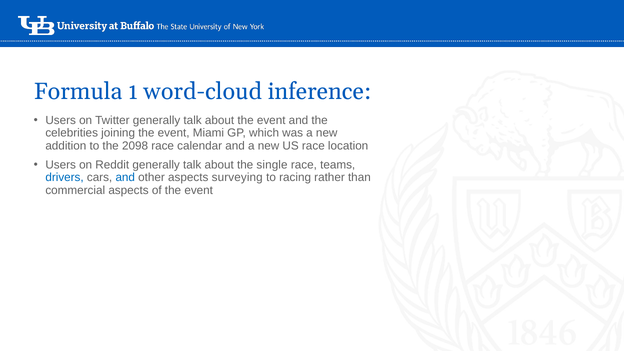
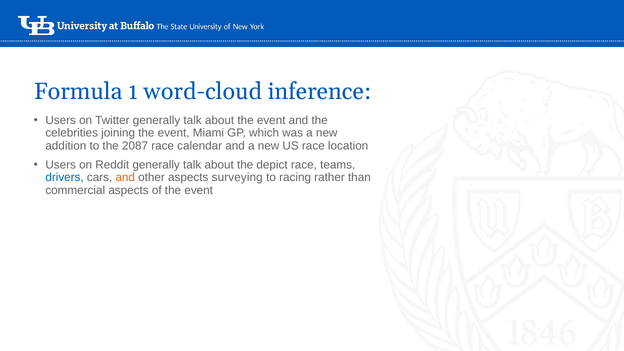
2098: 2098 -> 2087
single: single -> depict
and at (125, 178) colour: blue -> orange
